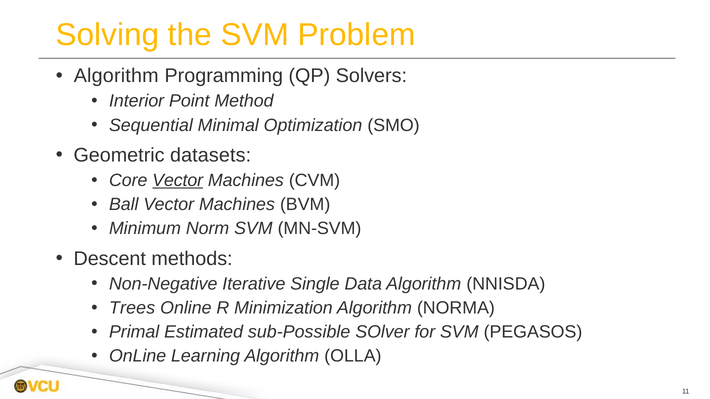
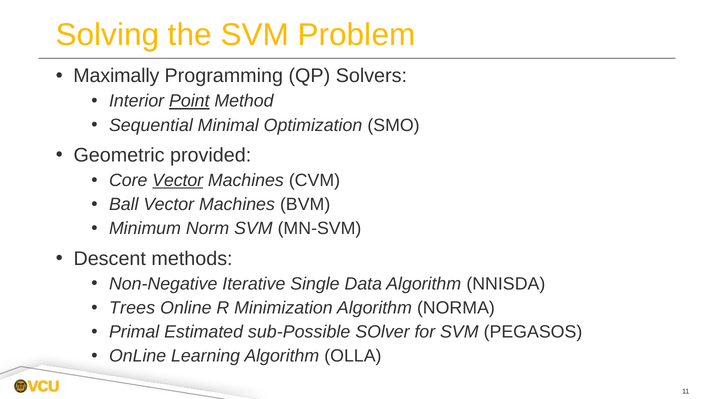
Algorithm at (116, 76): Algorithm -> Maximally
Point underline: none -> present
datasets: datasets -> provided
